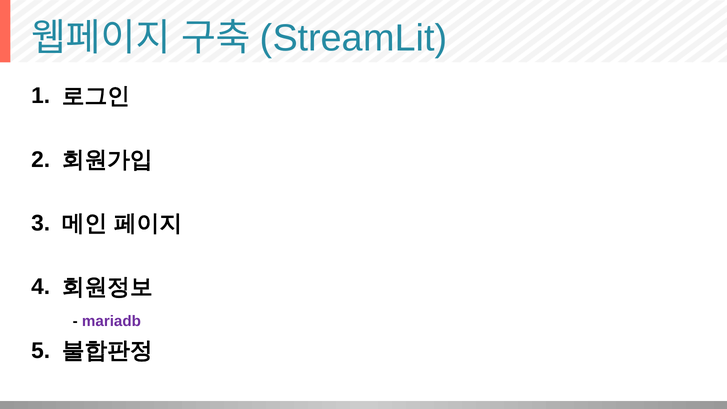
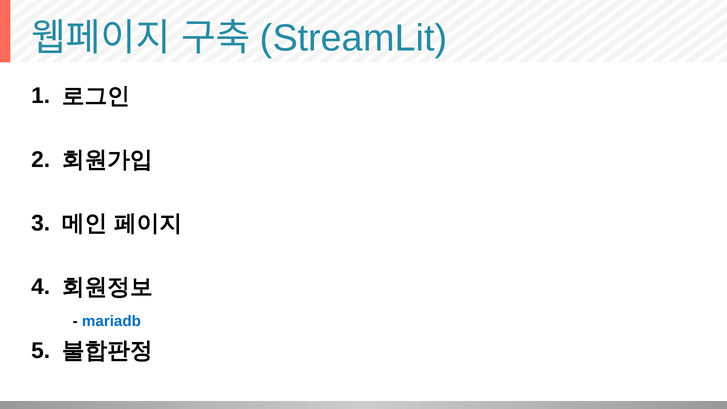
mariadb colour: purple -> blue
